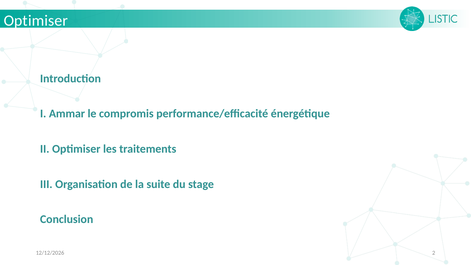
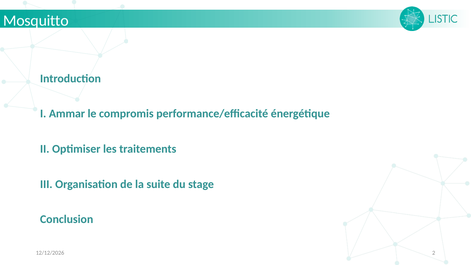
Optimiser at (36, 21): Optimiser -> Mosquitto
